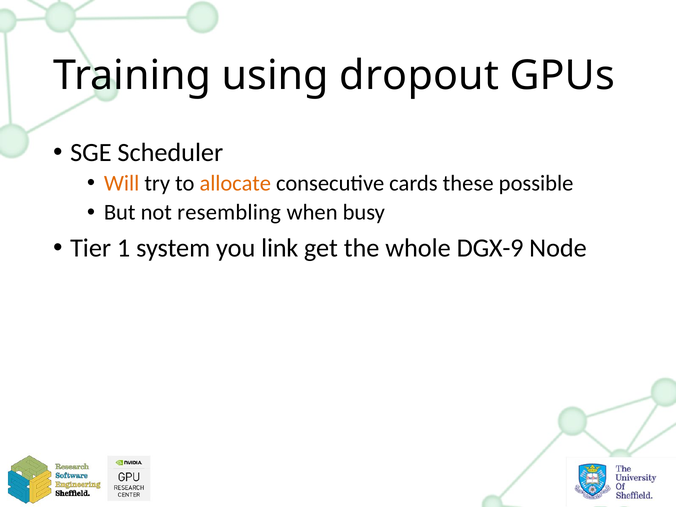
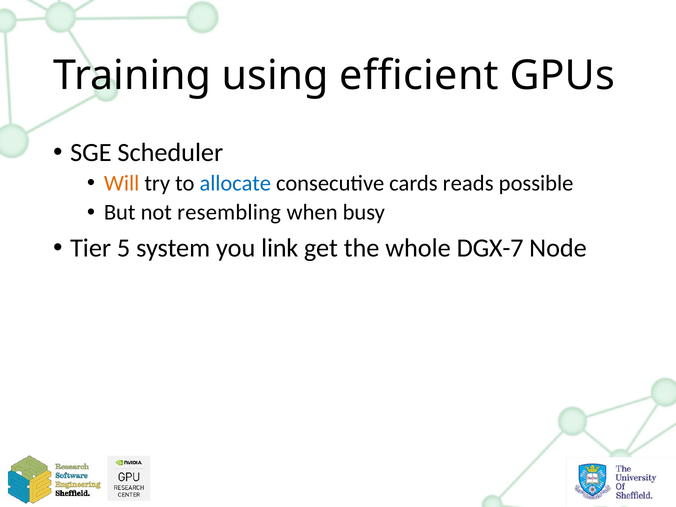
dropout: dropout -> efficient
allocate colour: orange -> blue
these: these -> reads
1: 1 -> 5
DGX-9: DGX-9 -> DGX-7
